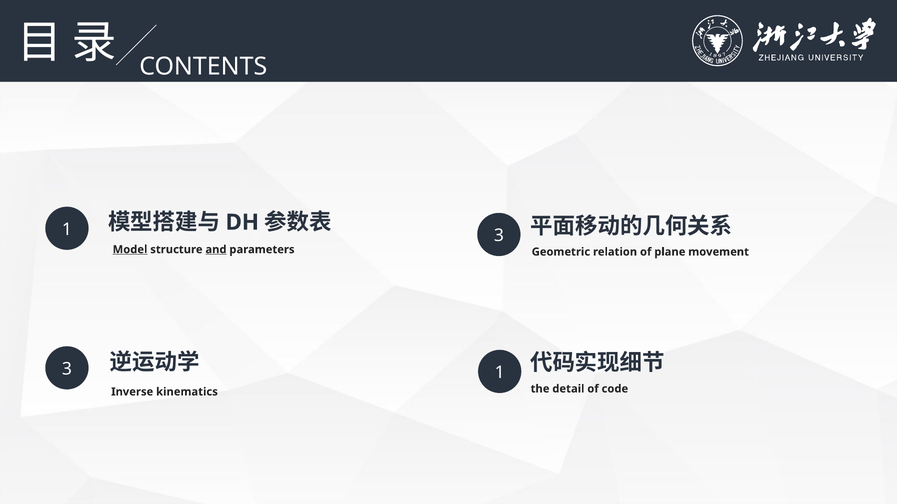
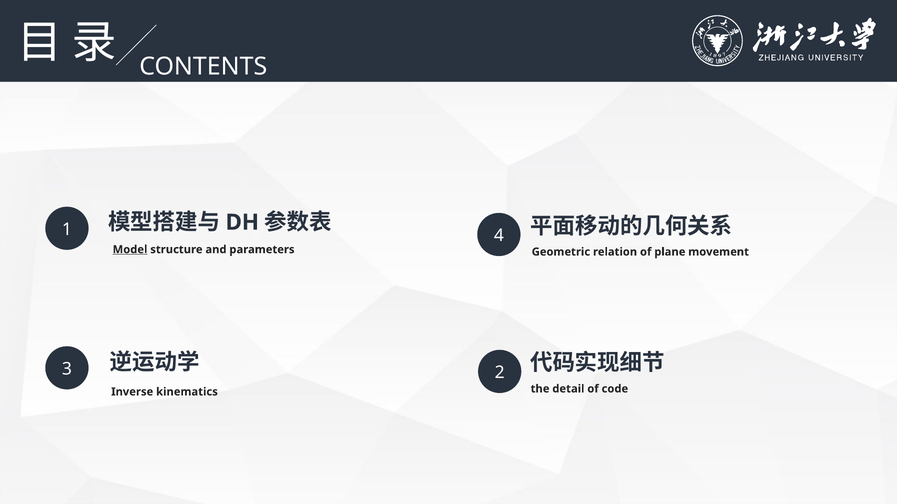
1 3: 3 -> 4
and underline: present -> none
3 1: 1 -> 2
